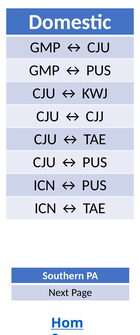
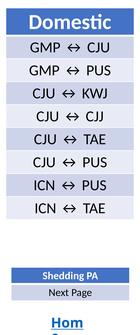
Southern: Southern -> Shedding
